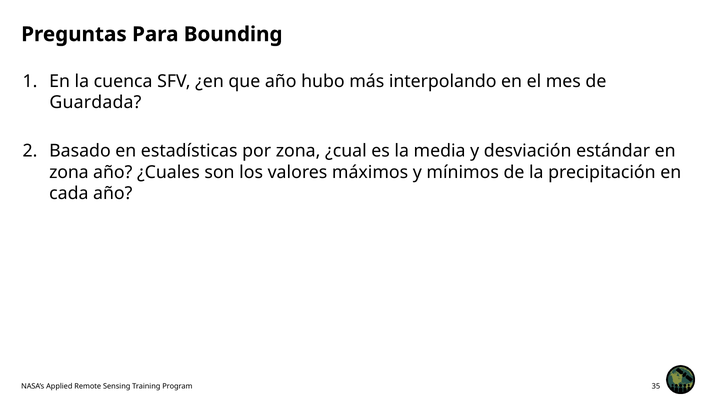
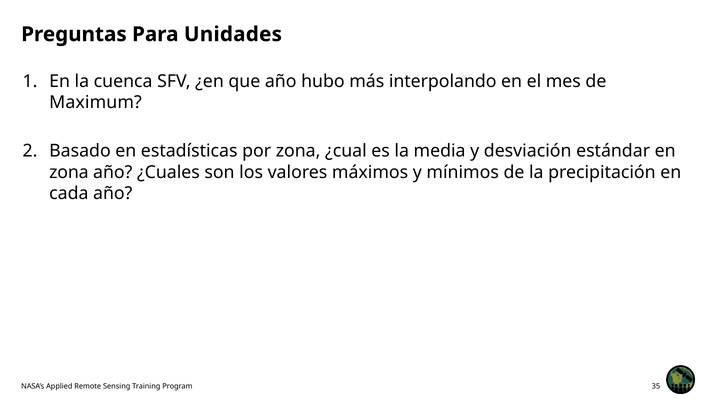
Bounding: Bounding -> Unidades
Guardada: Guardada -> Maximum
